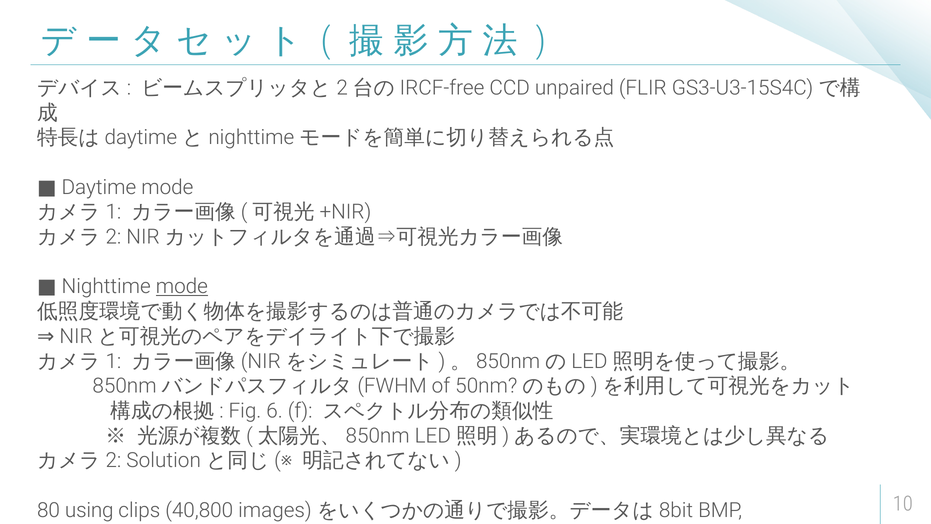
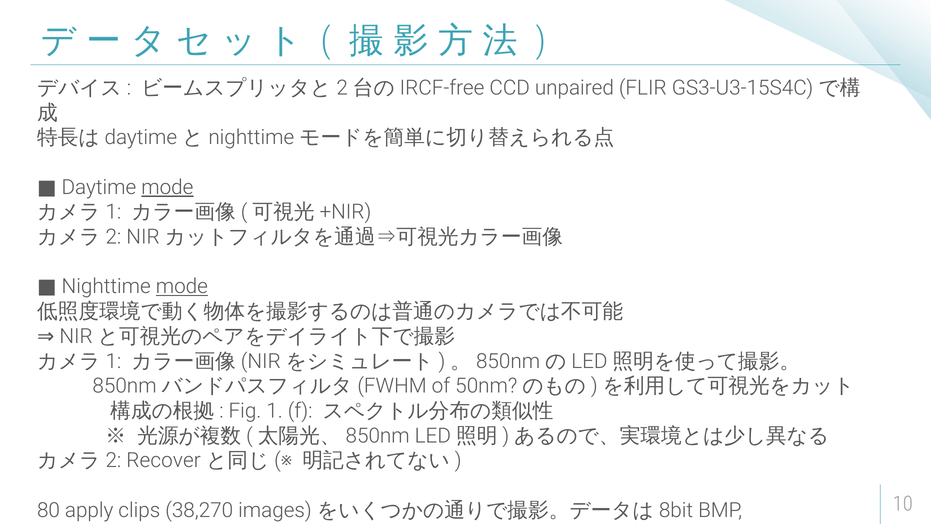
mode at (167, 187) underline: none -> present
6: 6 -> 1
Solution: Solution -> Recover
using: using -> apply
40,800: 40,800 -> 38,270
